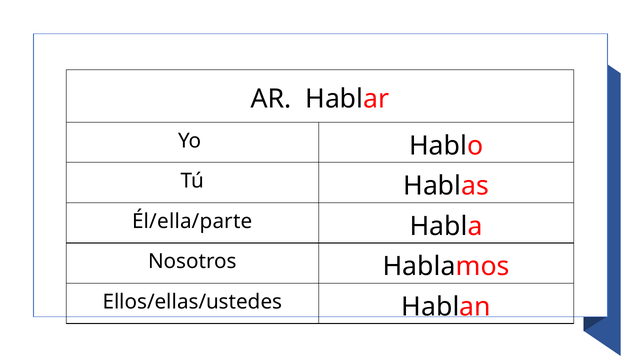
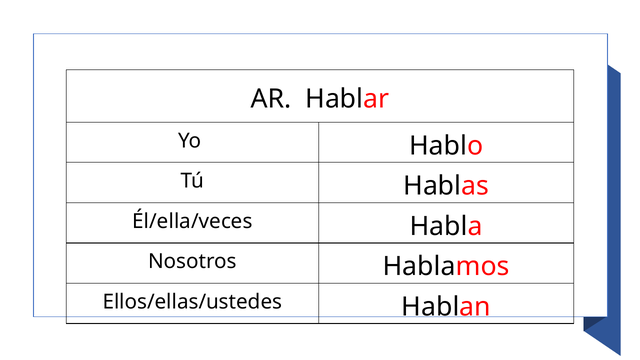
Él/ella/parte: Él/ella/parte -> Él/ella/veces
